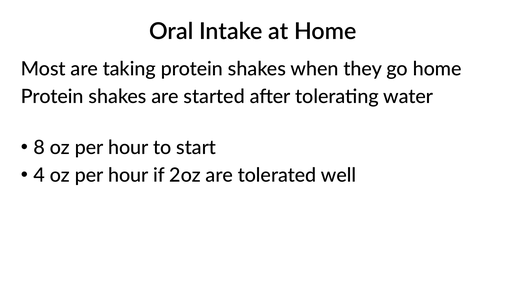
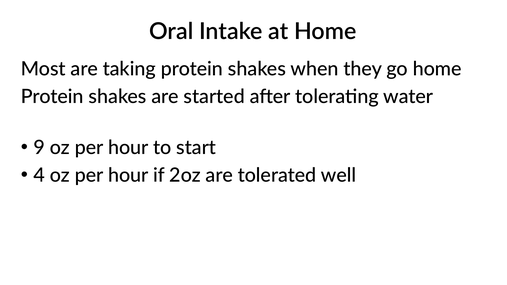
8: 8 -> 9
